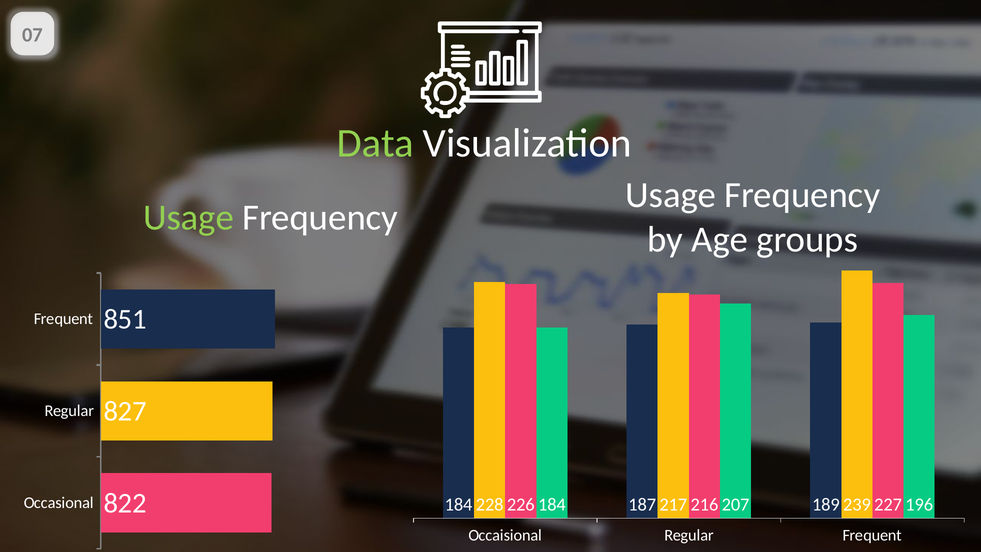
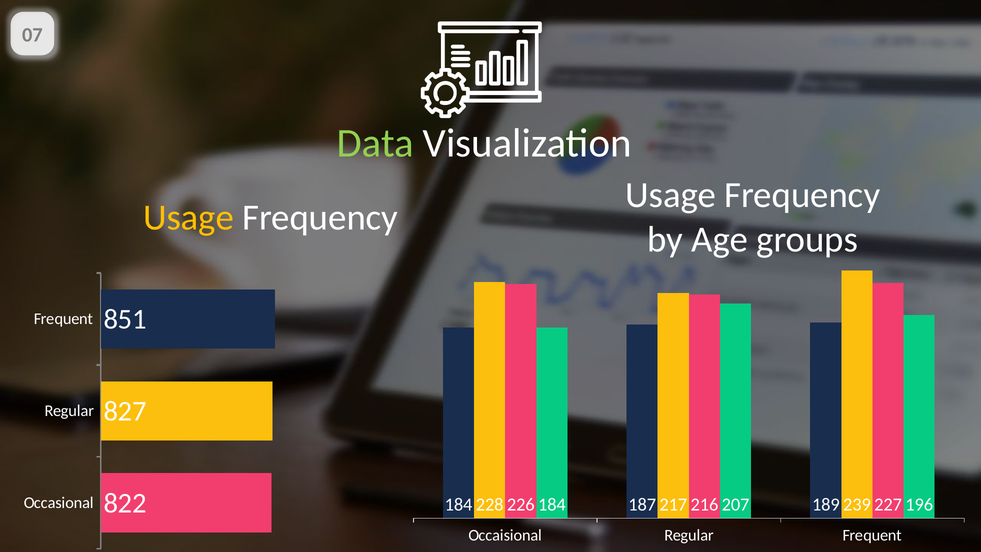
Usage at (188, 217) colour: light green -> yellow
